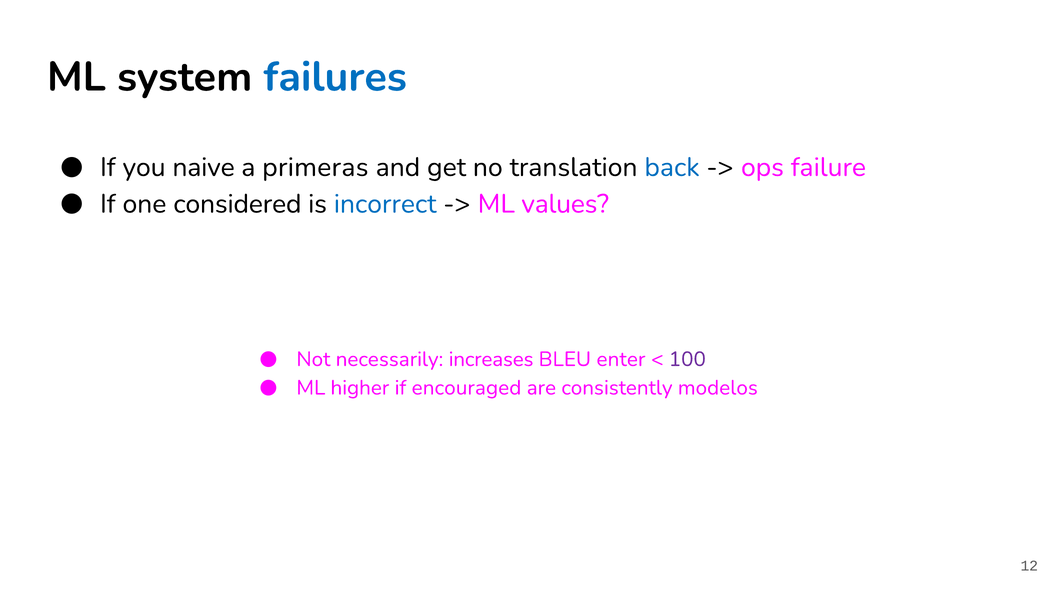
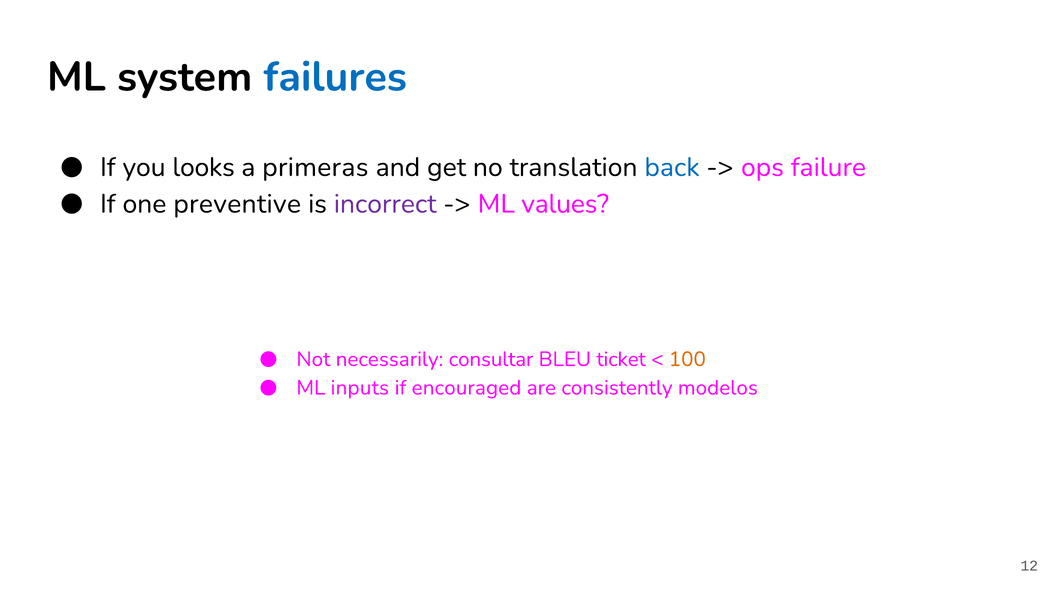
naive: naive -> looks
considered: considered -> preventive
incorrect colour: blue -> purple
increases: increases -> consultar
enter: enter -> ticket
100 colour: purple -> orange
higher: higher -> inputs
